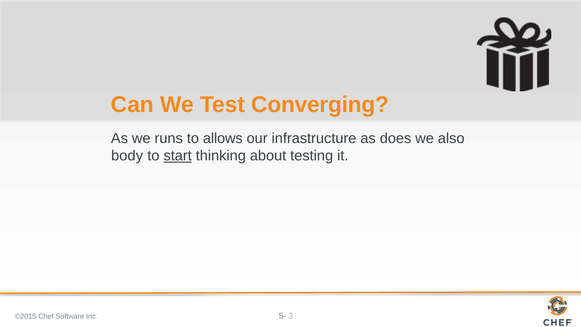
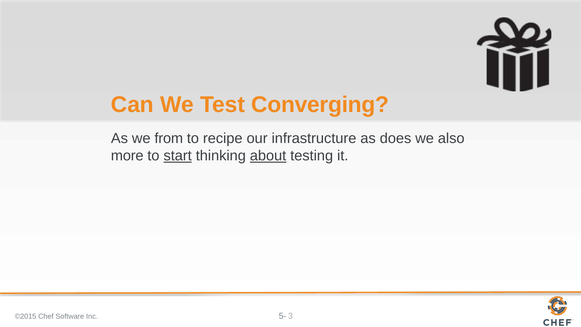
runs: runs -> from
allows: allows -> recipe
body: body -> more
about underline: none -> present
